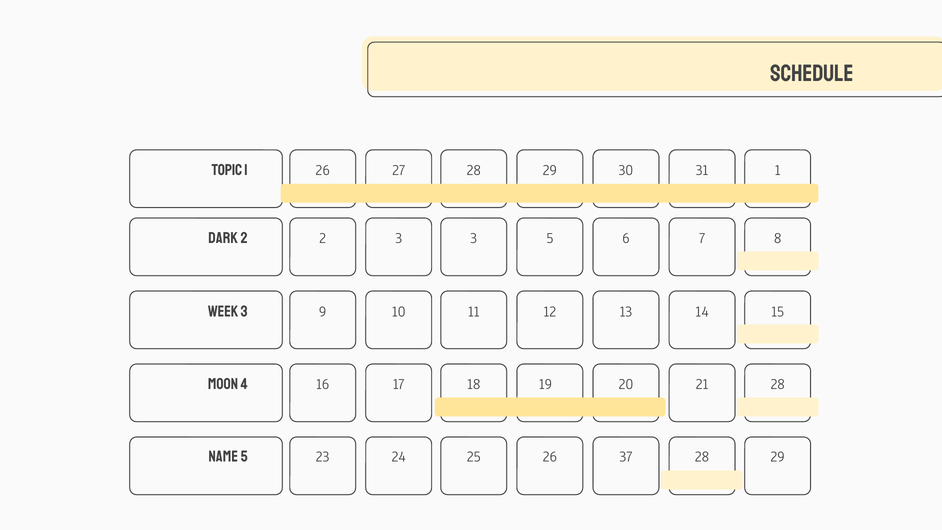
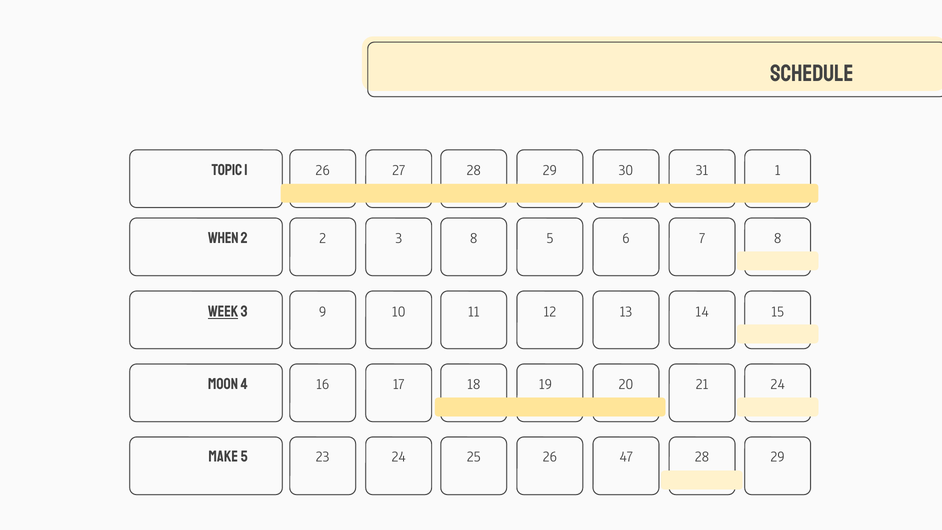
Dark: Dark -> When
3 3: 3 -> 8
Week underline: none -> present
21 28: 28 -> 24
Name: Name -> Make
37: 37 -> 47
